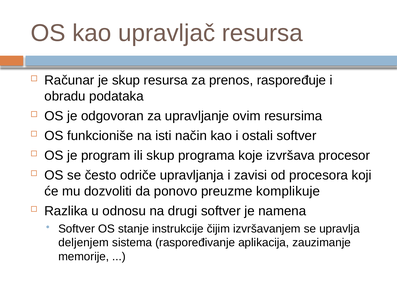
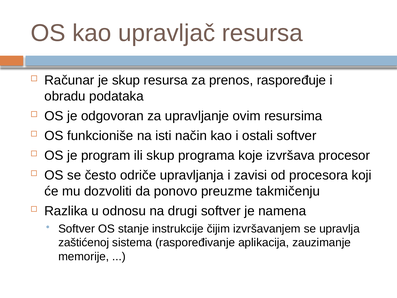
komplikuje: komplikuje -> takmičenju
deljenjem: deljenjem -> zaštićenoj
